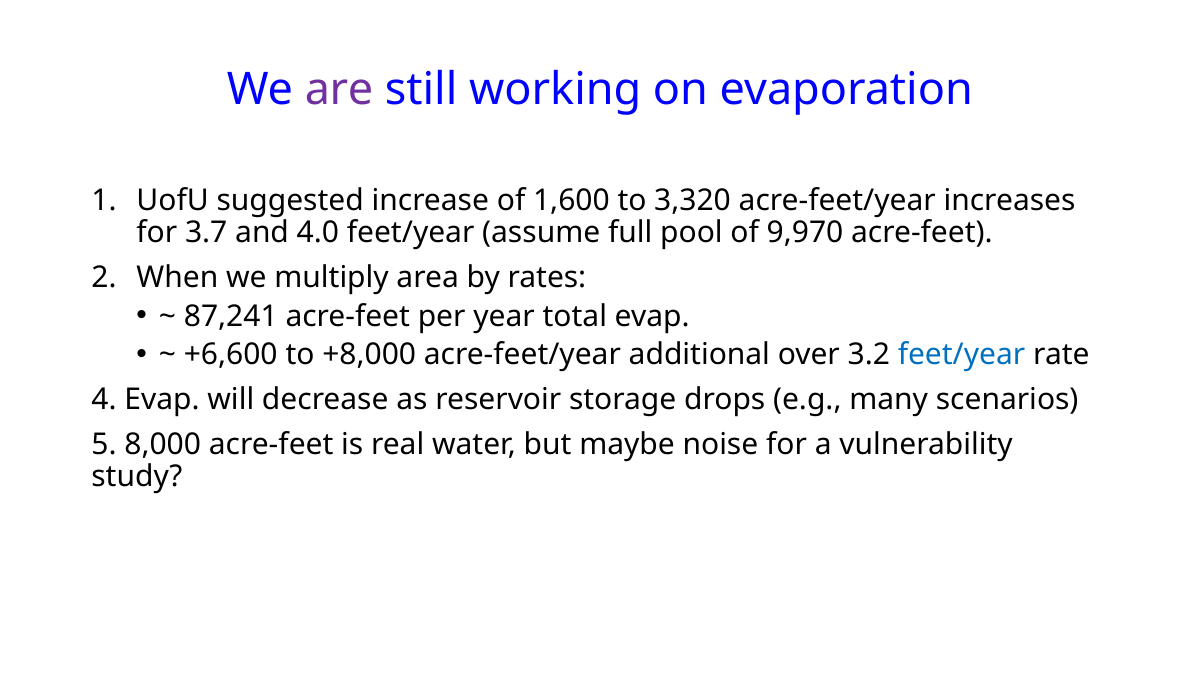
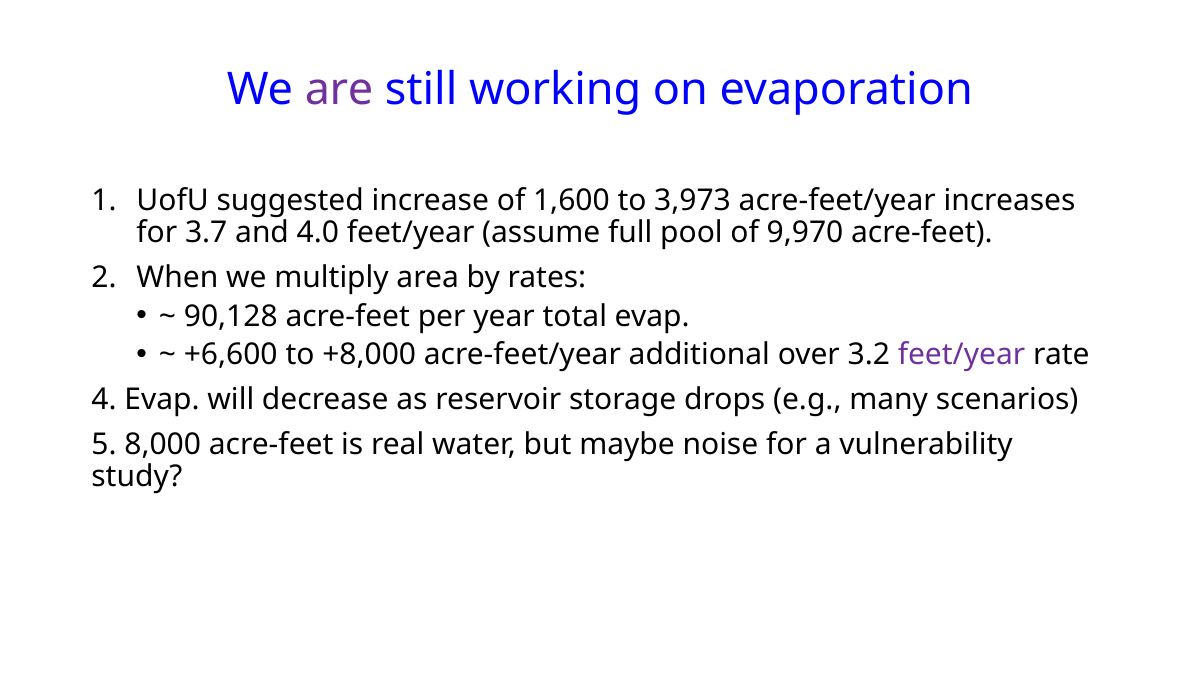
3,320: 3,320 -> 3,973
87,241: 87,241 -> 90,128
feet/year at (962, 355) colour: blue -> purple
